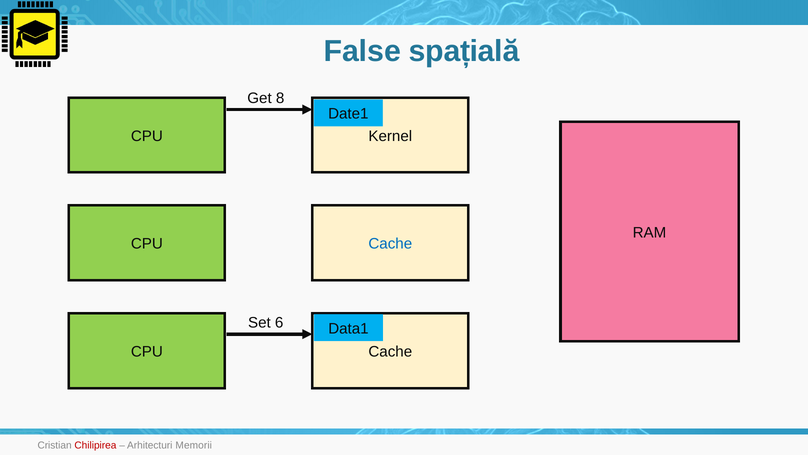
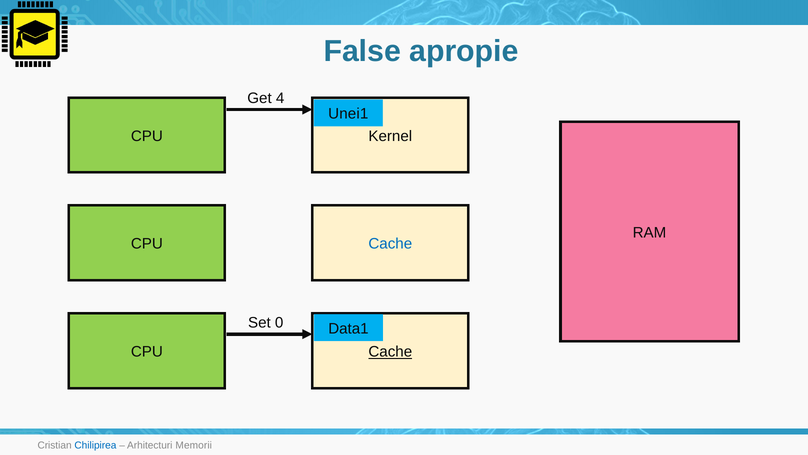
spațială: spațială -> apropie
8: 8 -> 4
Date1: Date1 -> Unei1
6: 6 -> 0
Cache at (390, 351) underline: none -> present
Chilipirea colour: red -> blue
